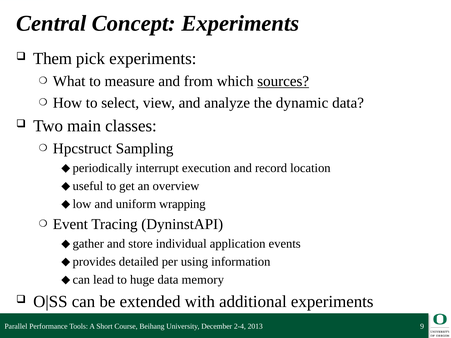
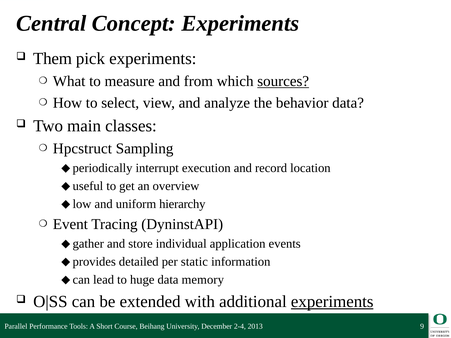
dynamic: dynamic -> behavior
wrapping: wrapping -> hierarchy
using: using -> static
experiments at (332, 302) underline: none -> present
